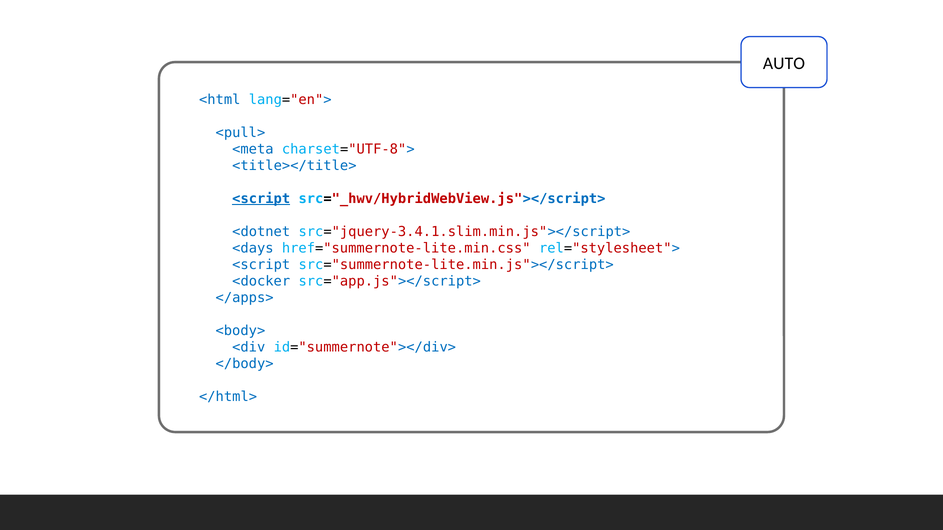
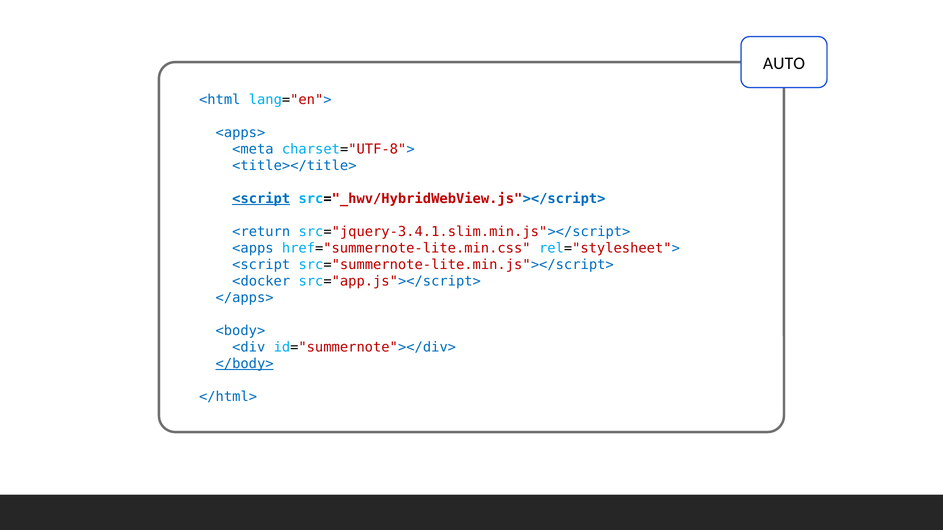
<pull>: <pull> -> <apps>
<dotnet: <dotnet -> <return
<days: <days -> <apps
</body> underline: none -> present
